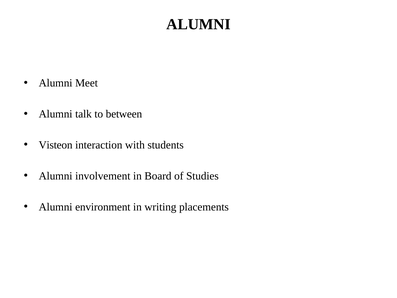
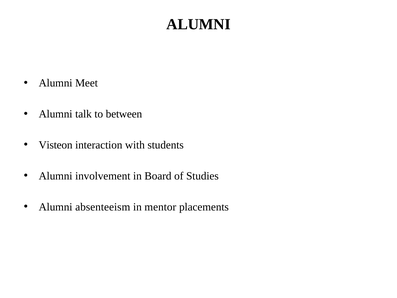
environment: environment -> absenteeism
writing: writing -> mentor
